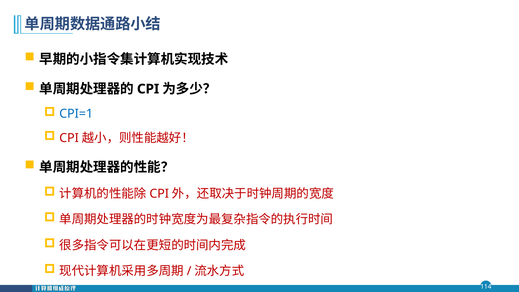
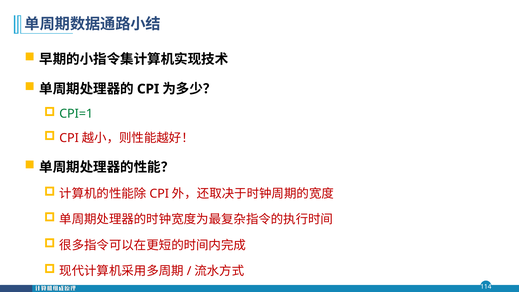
CPI=1 colour: blue -> green
